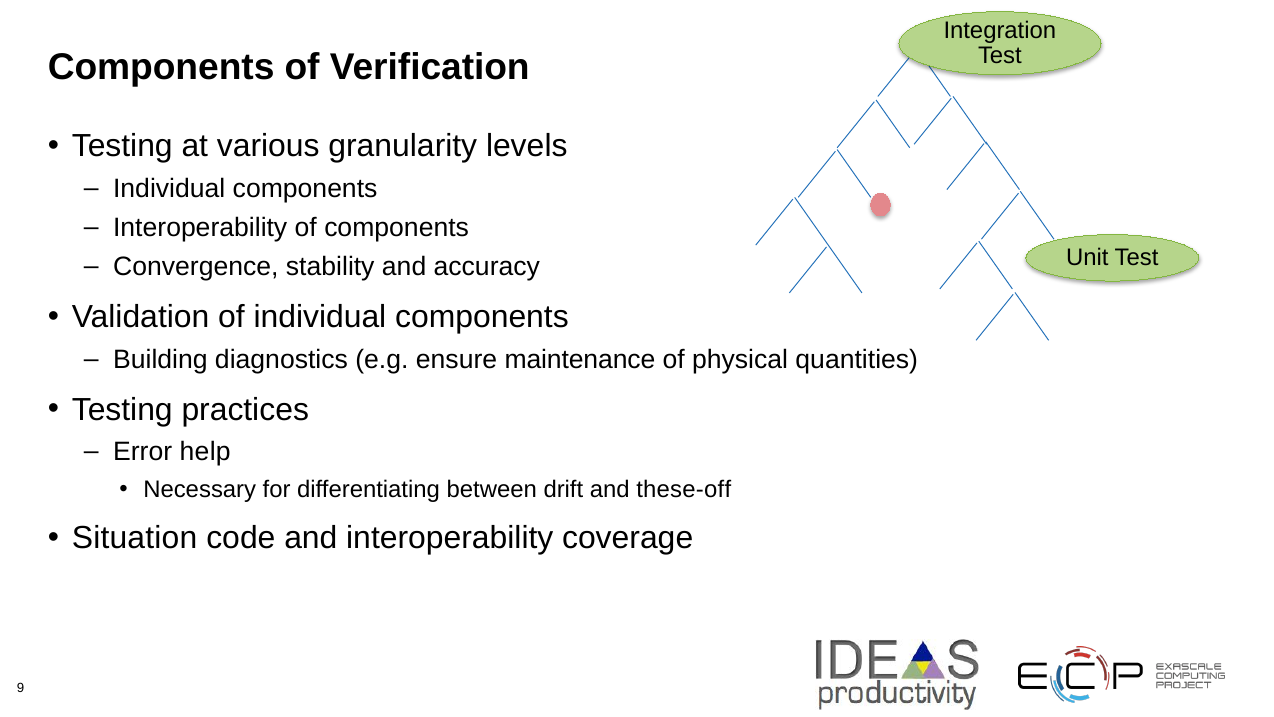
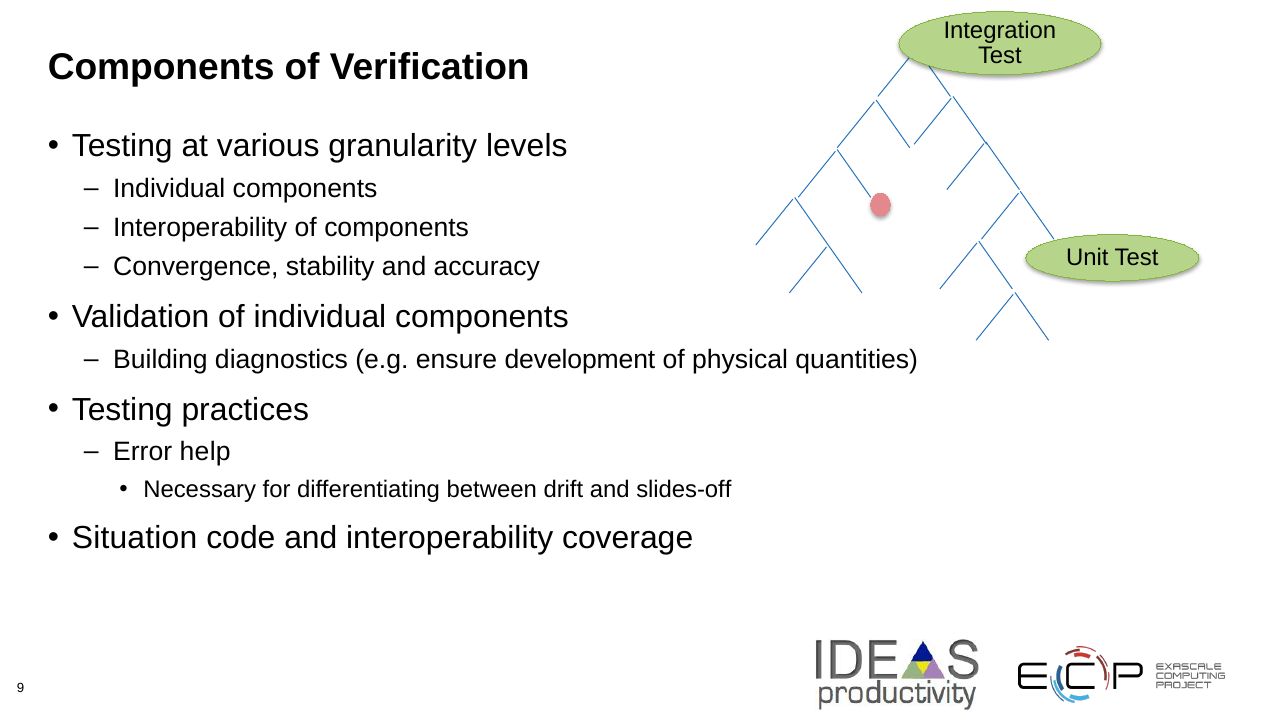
maintenance: maintenance -> development
these-off: these-off -> slides-off
